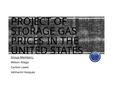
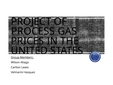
STORAGE: STORAGE -> PROCESS
